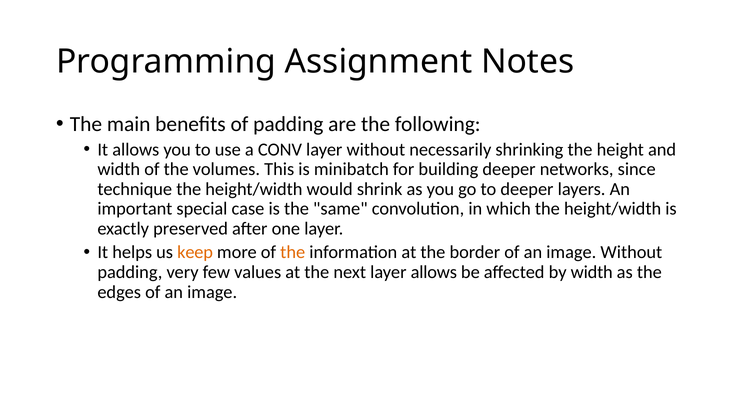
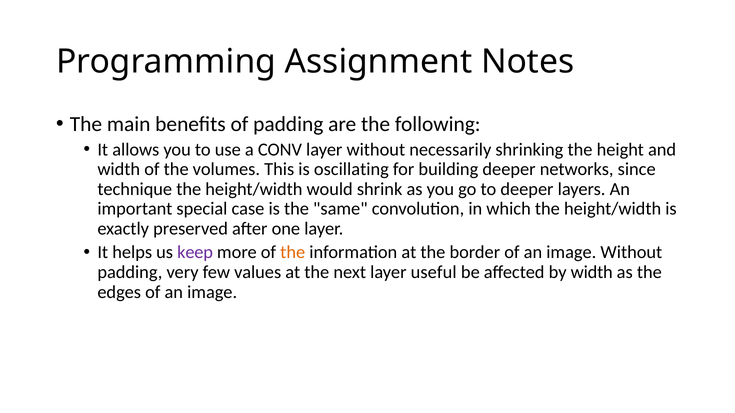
minibatch: minibatch -> oscillating
keep colour: orange -> purple
layer allows: allows -> useful
